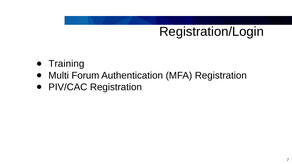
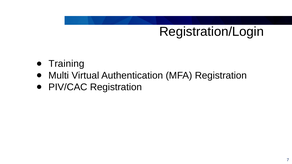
Forum: Forum -> Virtual
